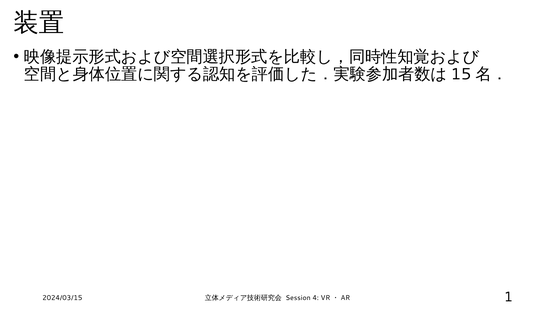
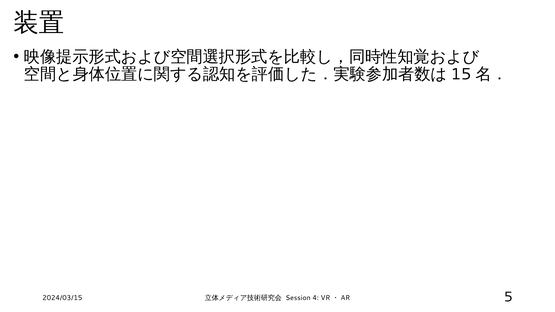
1: 1 -> 5
